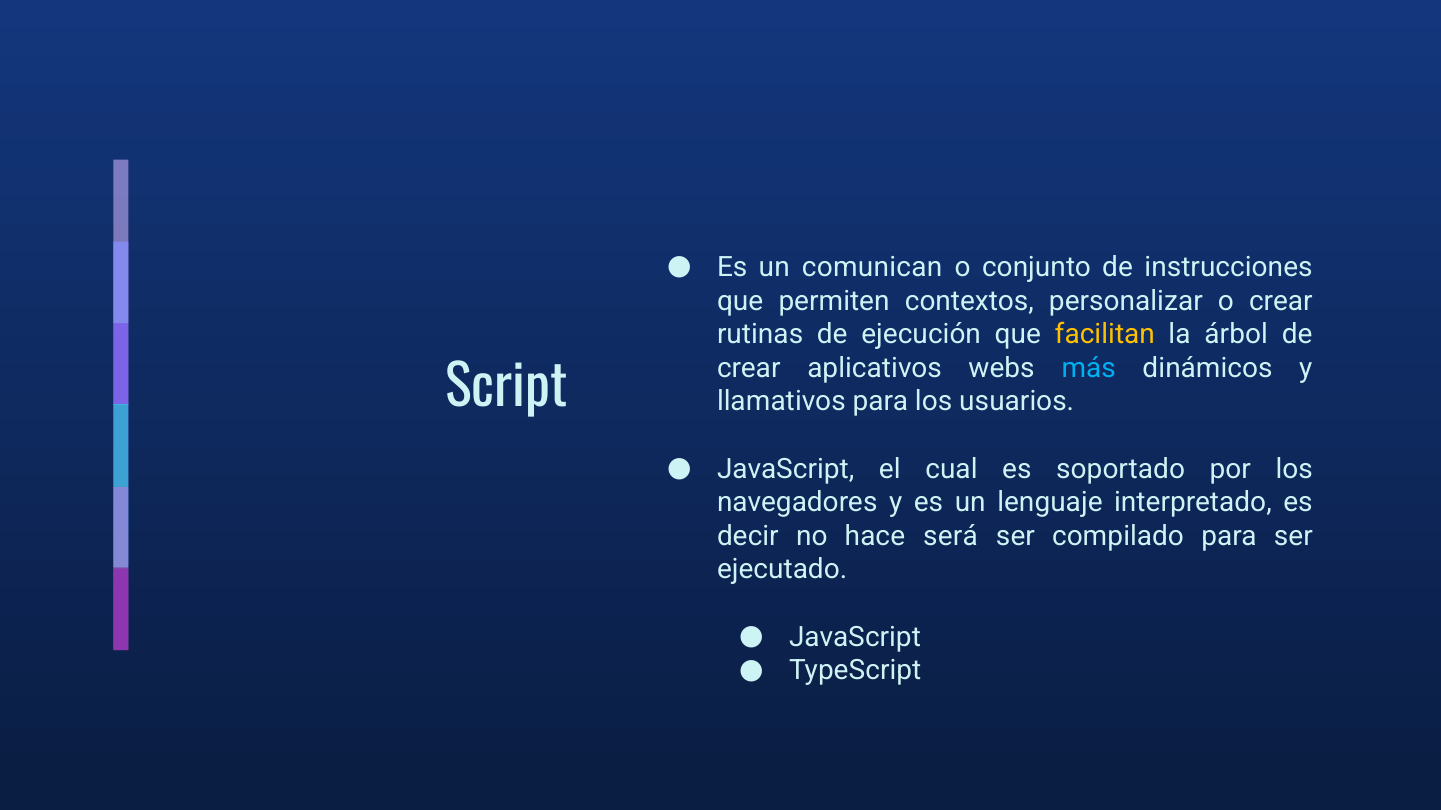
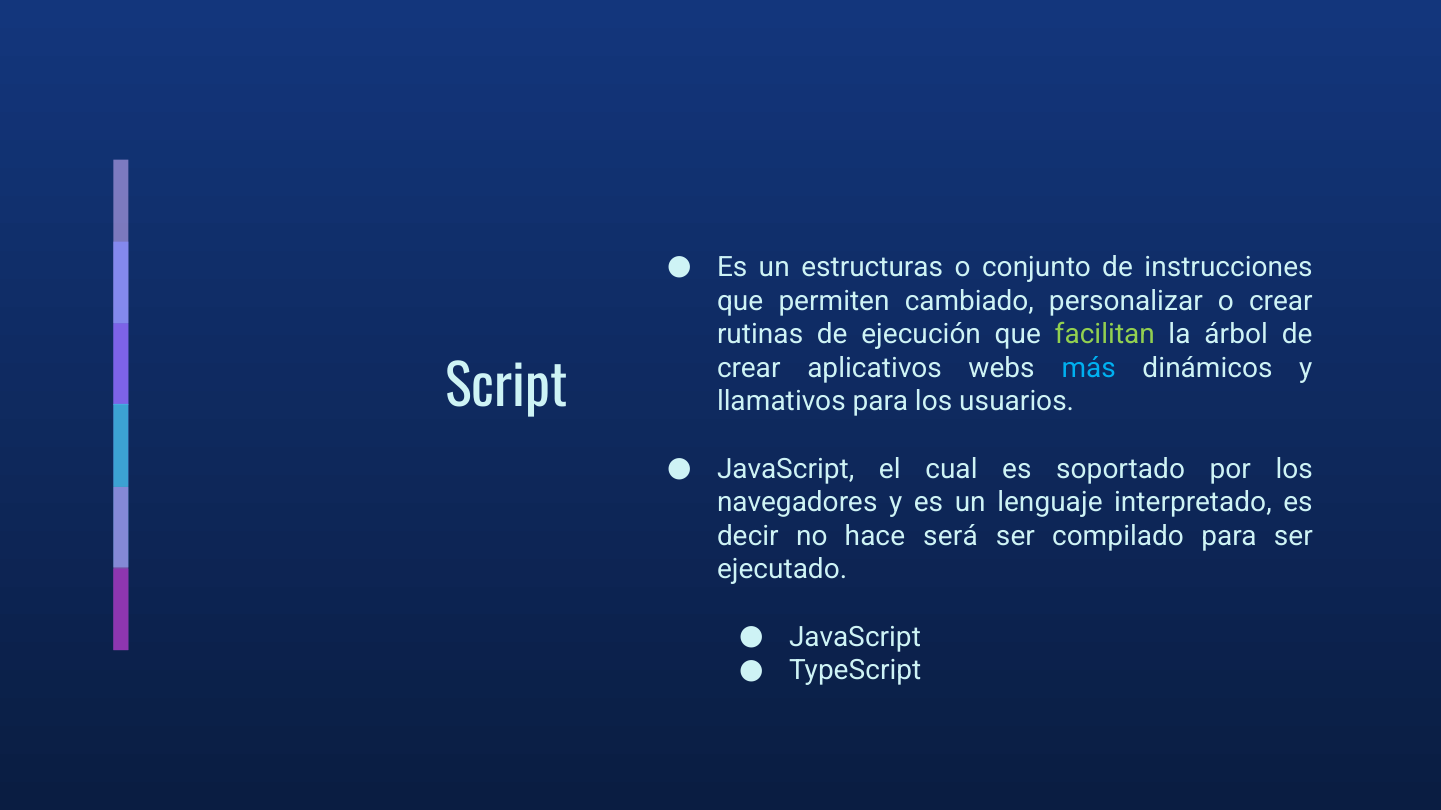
comunican: comunican -> estructuras
contextos: contextos -> cambiado
facilitan colour: yellow -> light green
